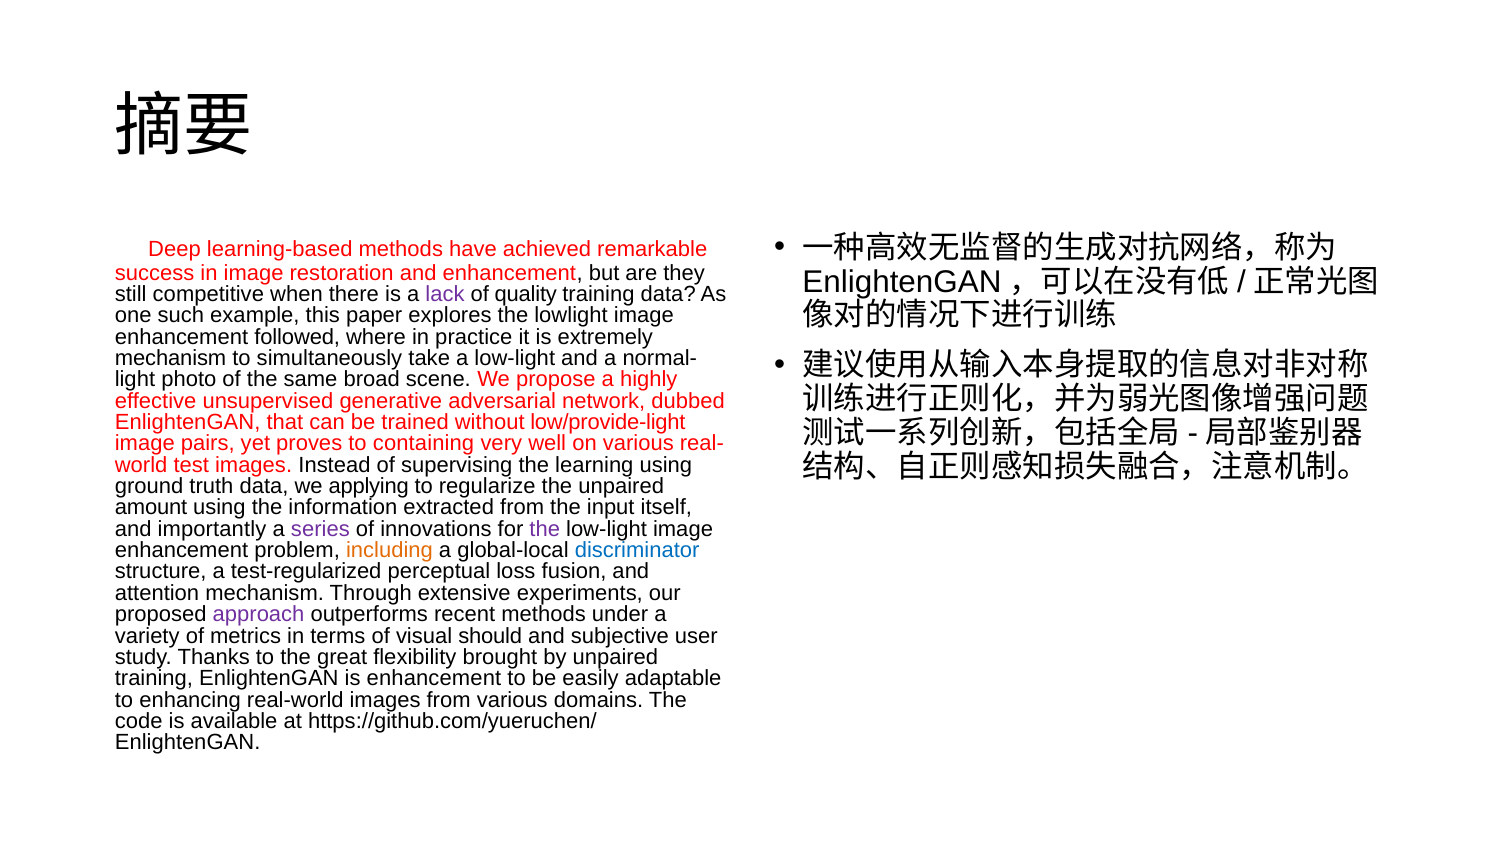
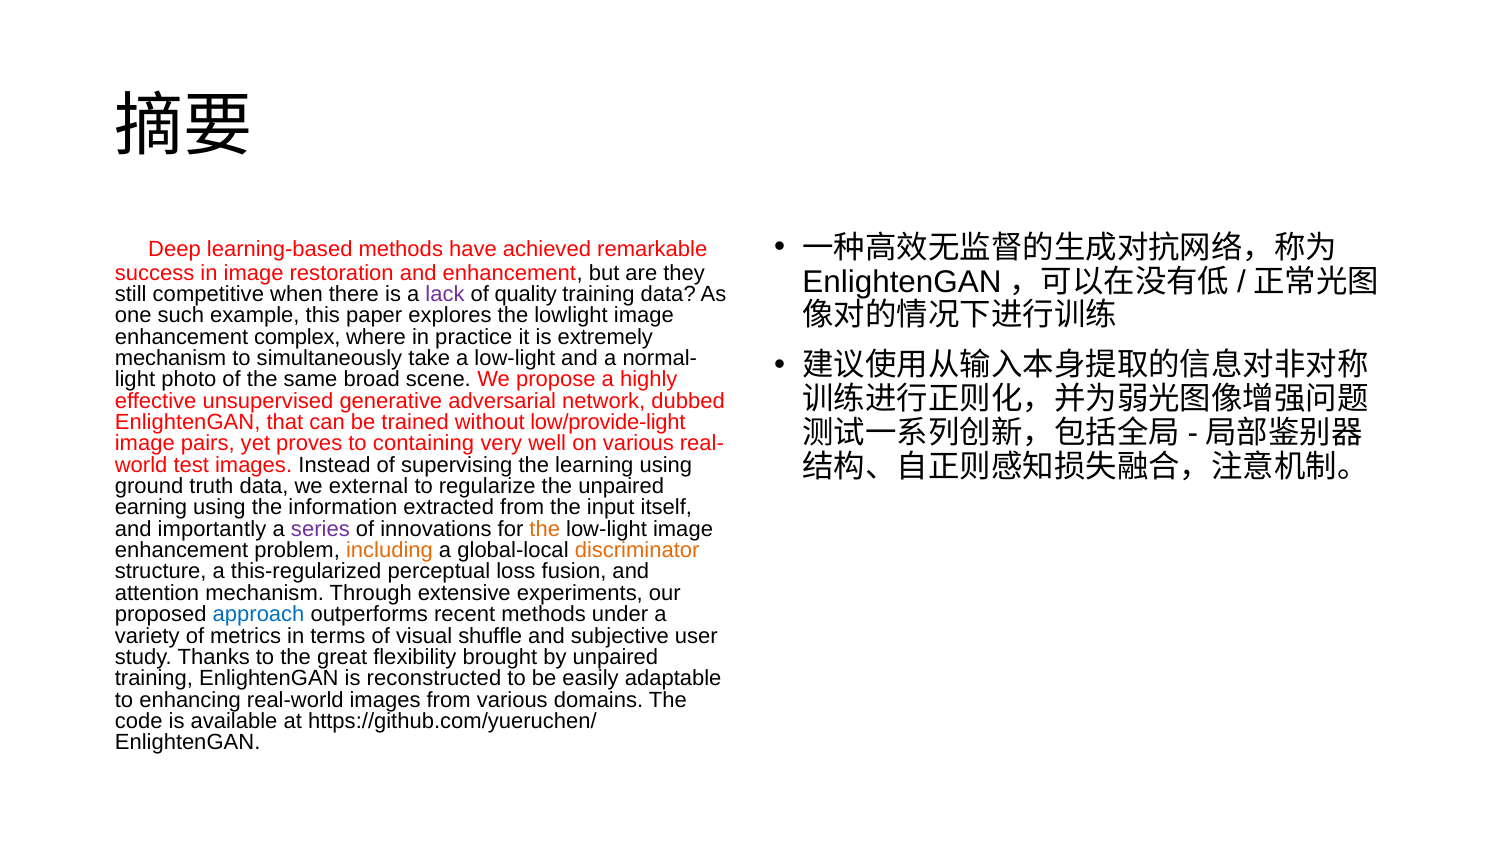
followed: followed -> complex
applying: applying -> external
amount: amount -> earning
the at (545, 529) colour: purple -> orange
discriminator colour: blue -> orange
test-regularized: test-regularized -> this-regularized
approach colour: purple -> blue
should: should -> shuffle
is enhancement: enhancement -> reconstructed
